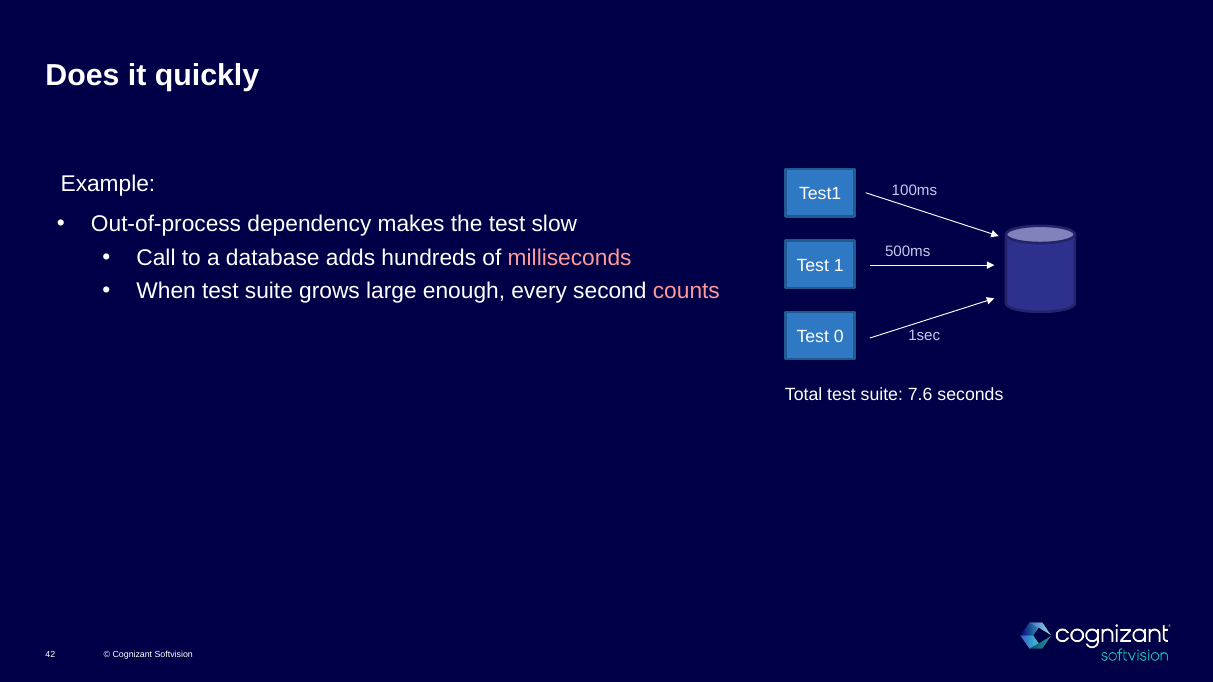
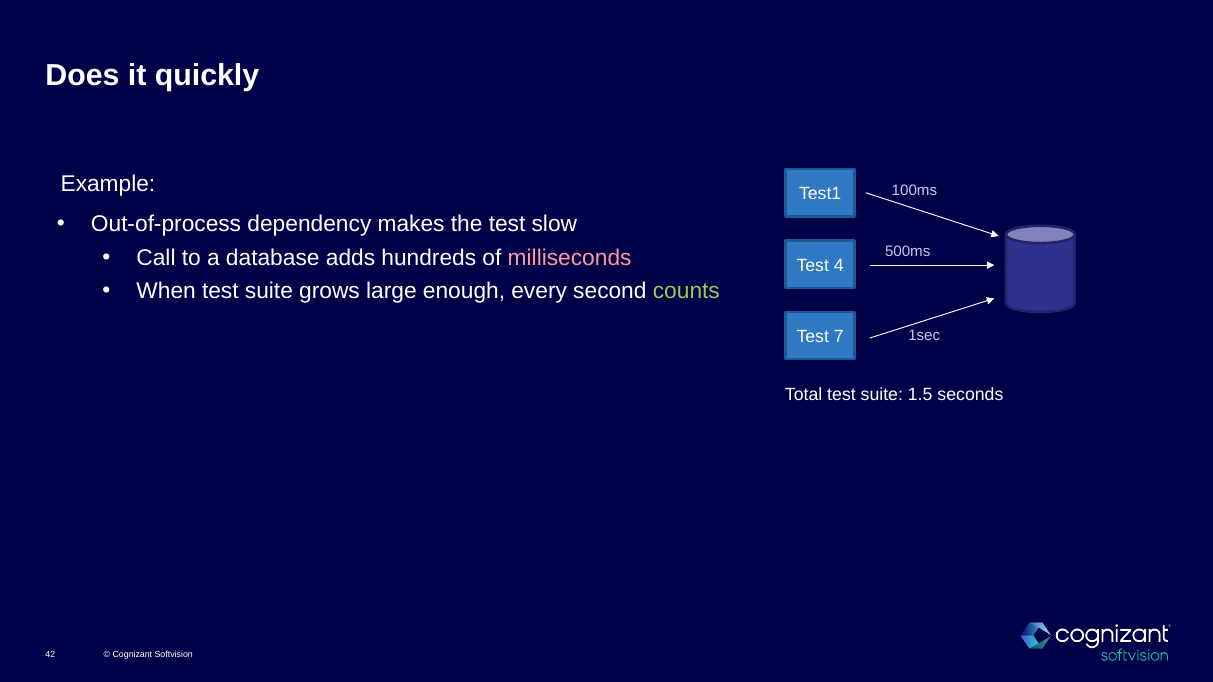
1: 1 -> 4
counts colour: pink -> light green
0: 0 -> 7
7.6: 7.6 -> 1.5
